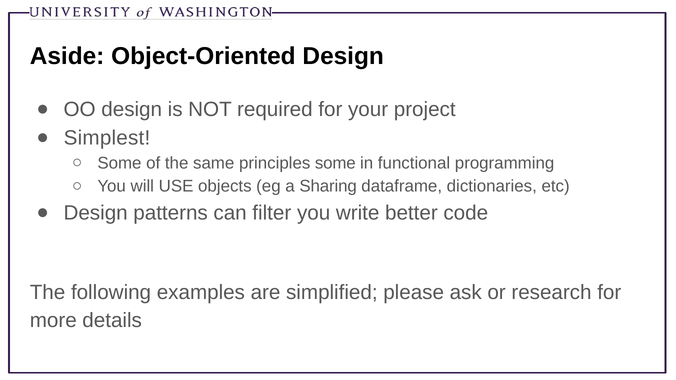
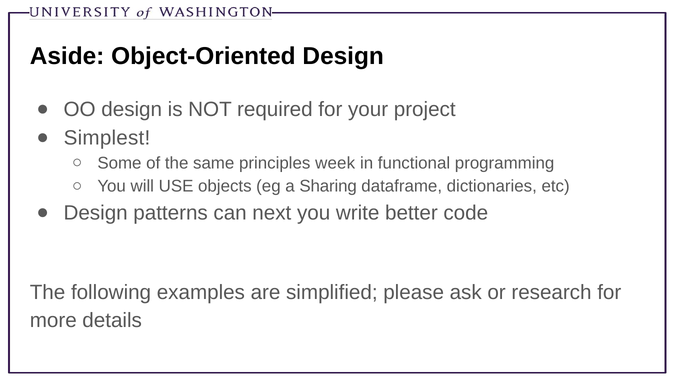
principles some: some -> week
filter: filter -> next
